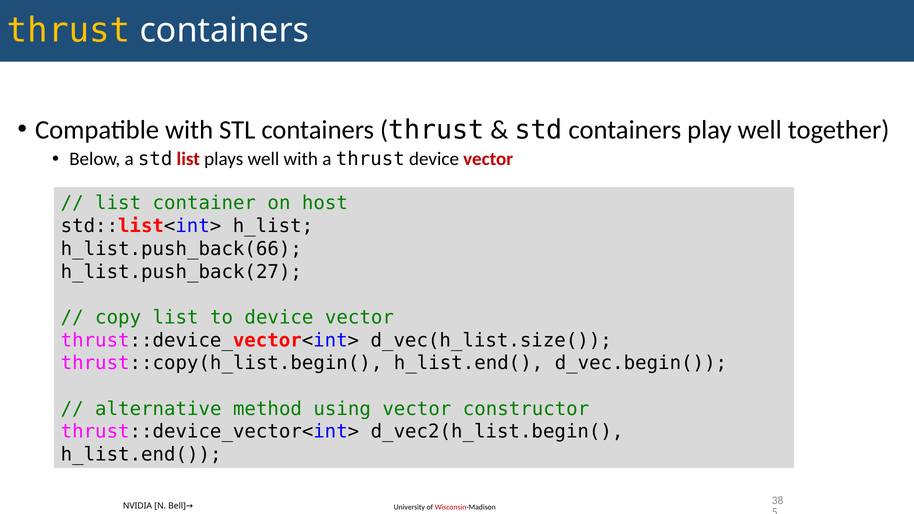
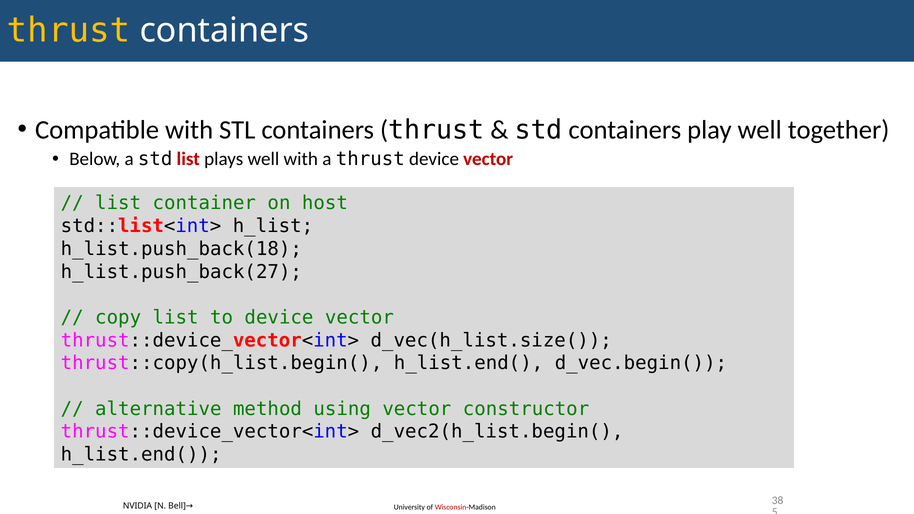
h_list.push_back(66: h_list.push_back(66 -> h_list.push_back(18
